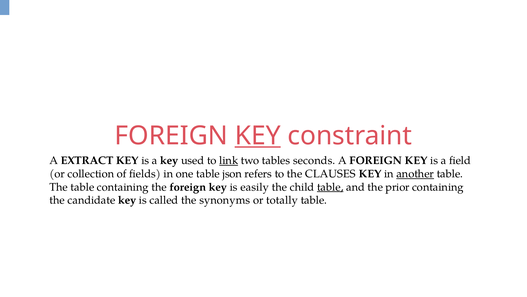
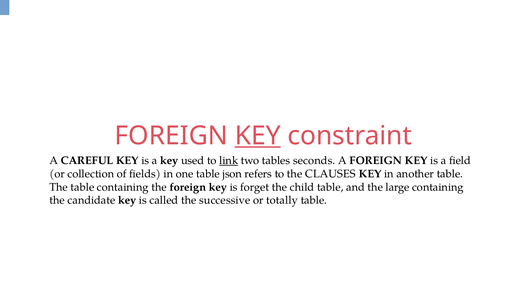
EXTRACT: EXTRACT -> CAREFUL
another underline: present -> none
easily: easily -> forget
table at (330, 187) underline: present -> none
prior: prior -> large
synonyms: synonyms -> successive
